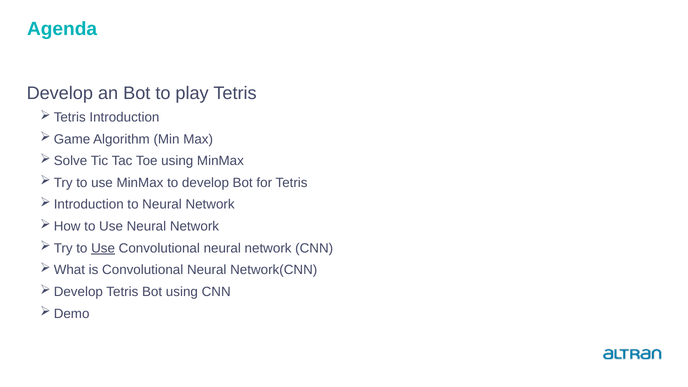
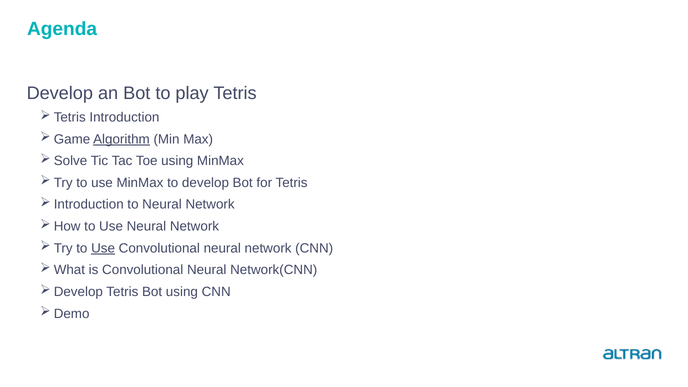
Algorithm underline: none -> present
